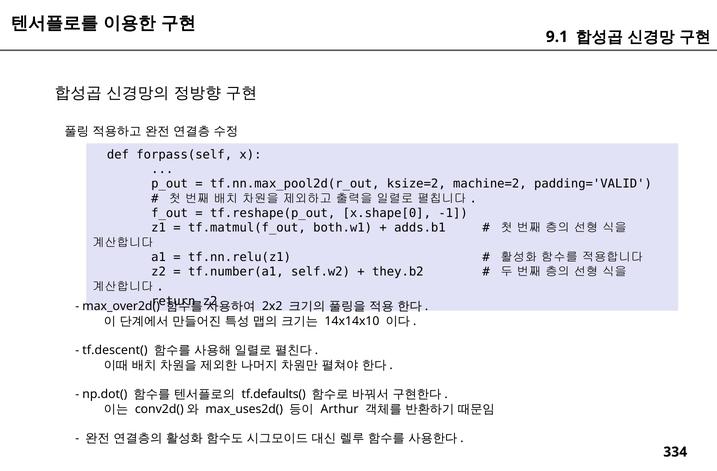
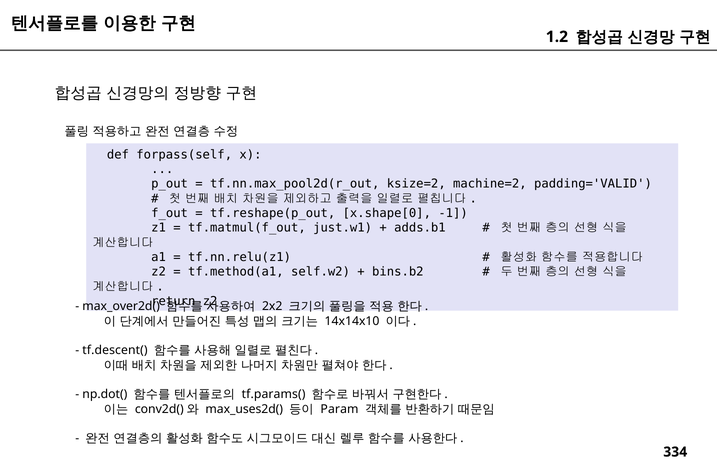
9.1: 9.1 -> 1.2
both.w1: both.w1 -> just.w1
tf.number(a1: tf.number(a1 -> tf.method(a1
they.b2: they.b2 -> bins.b2
tf.defaults(: tf.defaults( -> tf.params(
Arthur: Arthur -> Param
